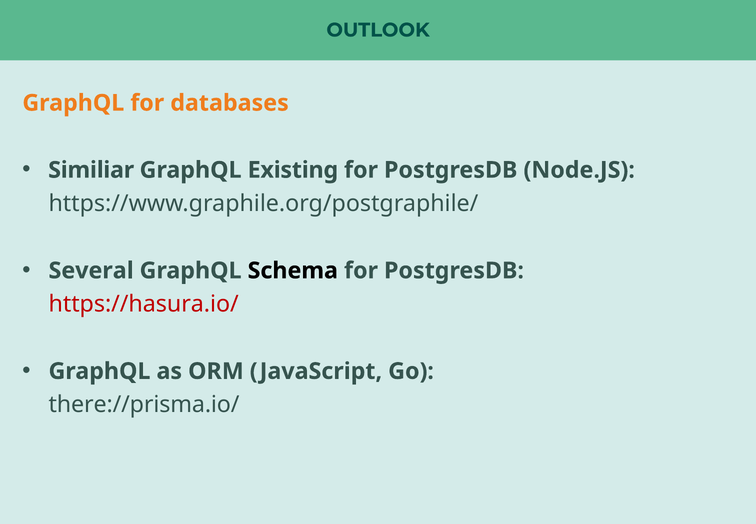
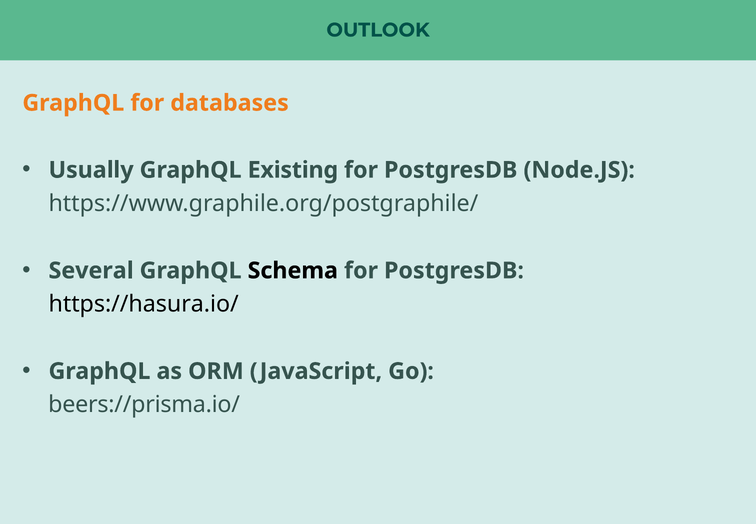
Similiar: Similiar -> Usually
https://hasura.io/ colour: red -> black
there://prisma.io/: there://prisma.io/ -> beers://prisma.io/
